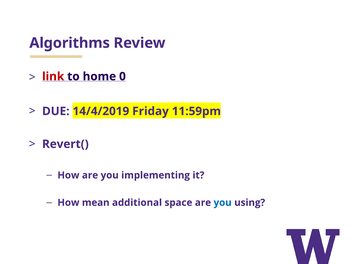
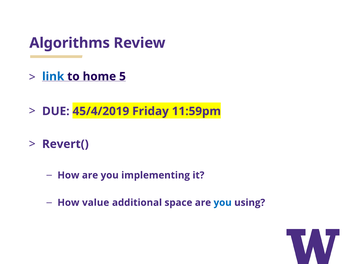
link colour: red -> blue
0: 0 -> 5
14/4/2019: 14/4/2019 -> 45/4/2019
mean: mean -> value
